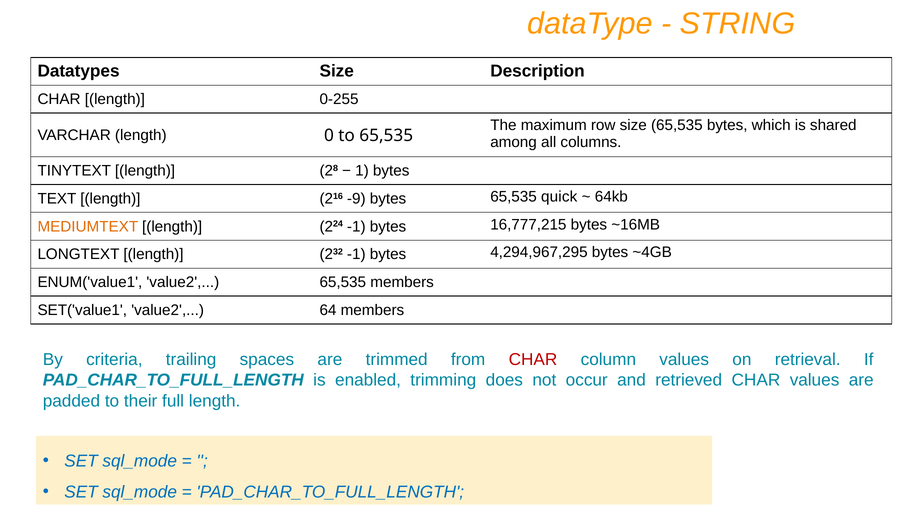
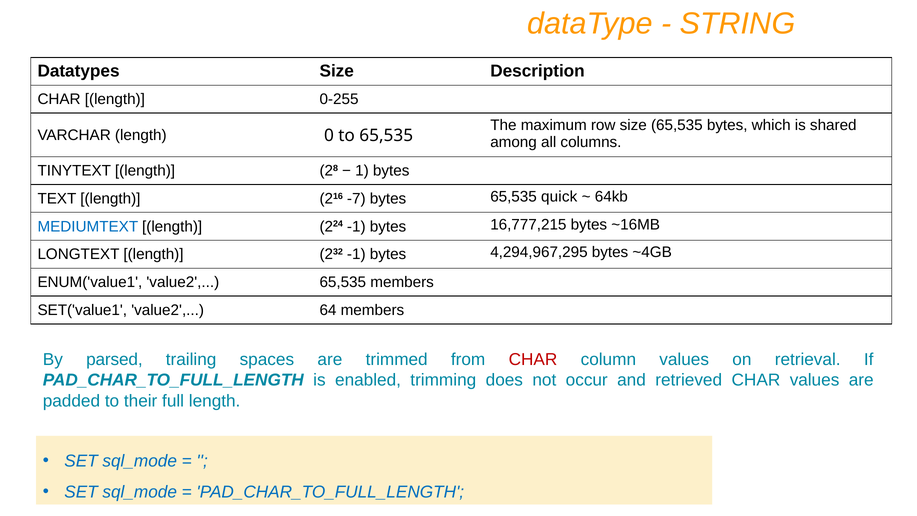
-9: -9 -> -7
MEDIUMTEXT colour: orange -> blue
criteria: criteria -> parsed
